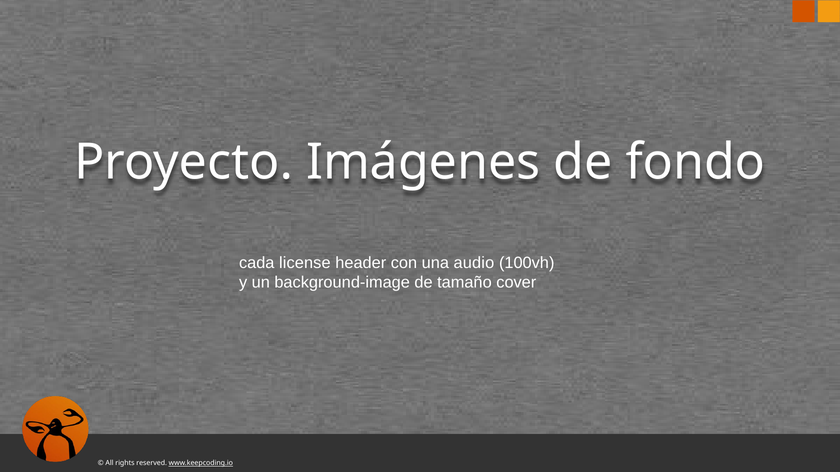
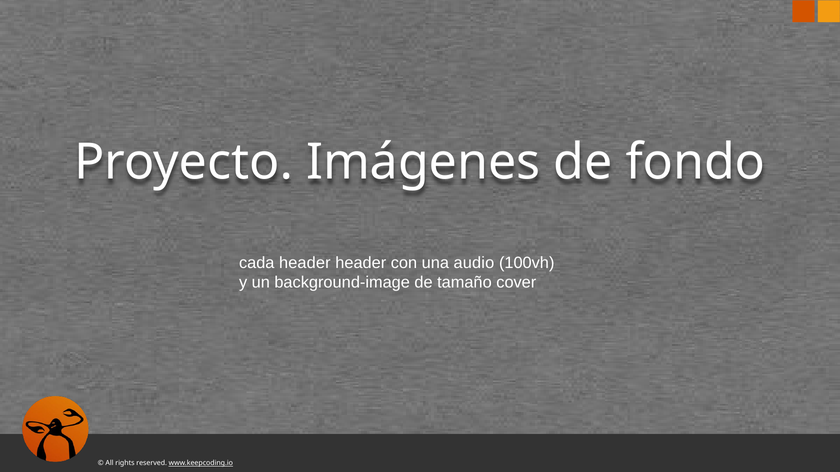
cada license: license -> header
